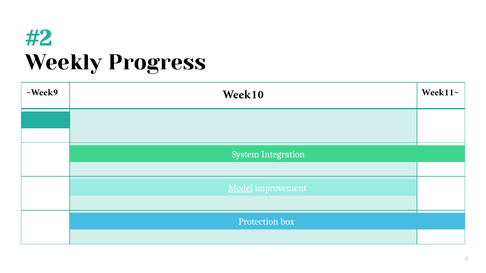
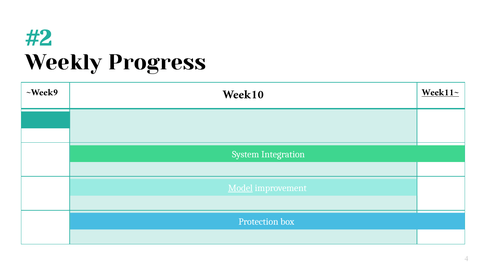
Week11~ underline: none -> present
